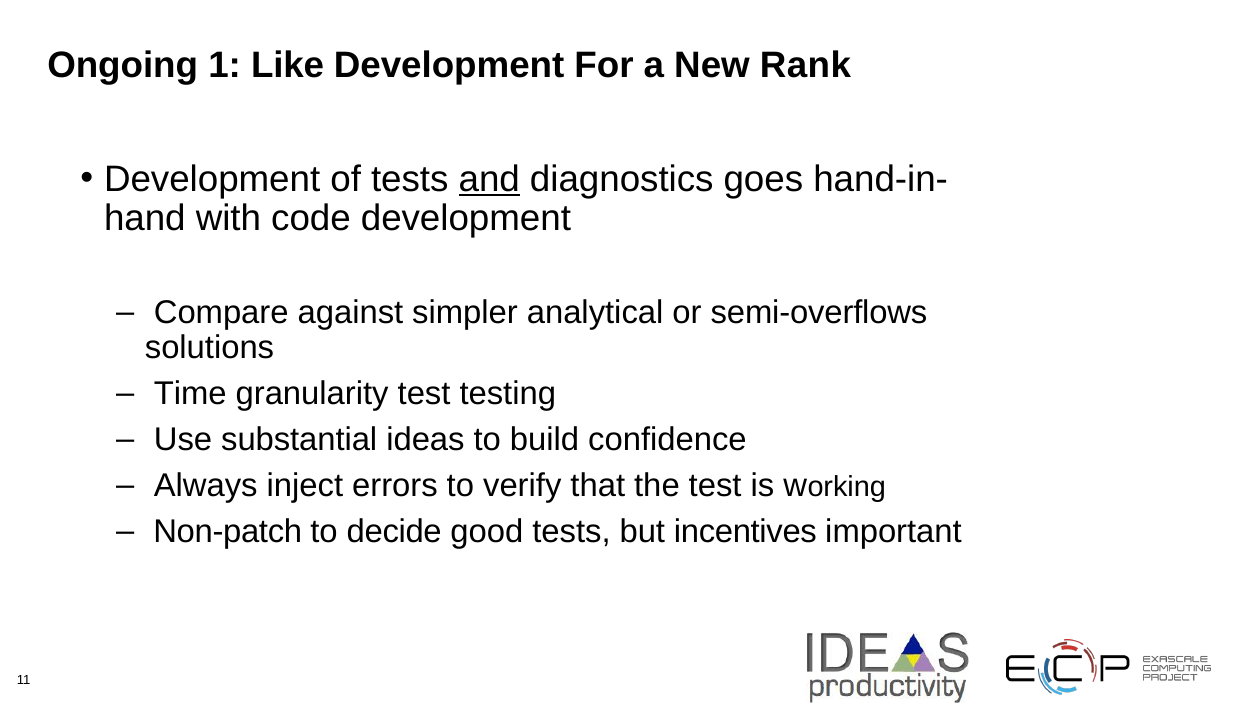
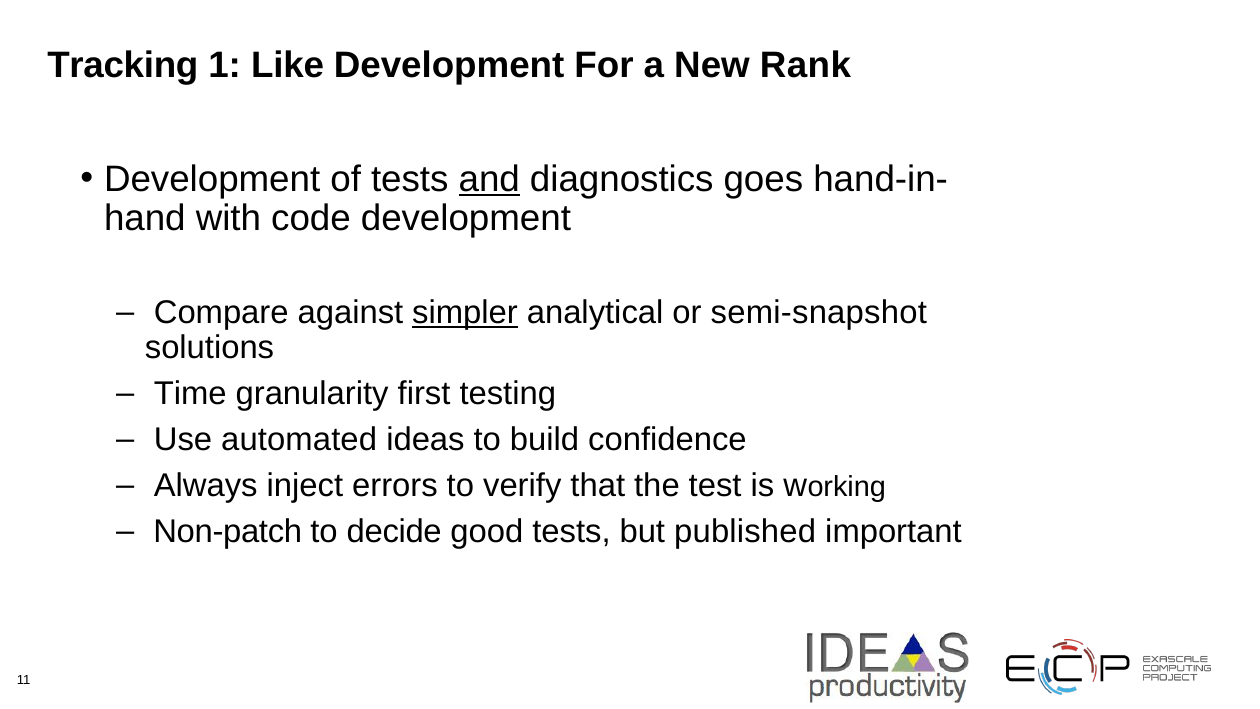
Ongoing: Ongoing -> Tracking
simpler underline: none -> present
semi-overflows: semi-overflows -> semi-snapshot
granularity test: test -> first
substantial: substantial -> automated
incentives: incentives -> published
